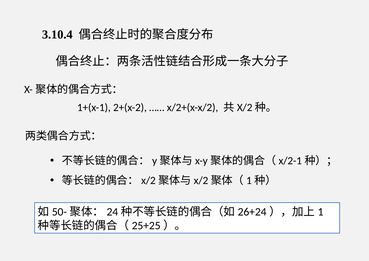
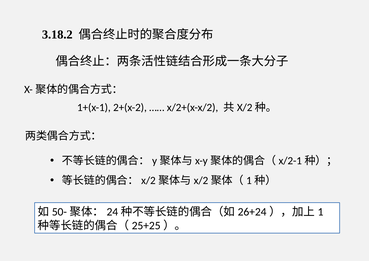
3.10.4: 3.10.4 -> 3.18.2
